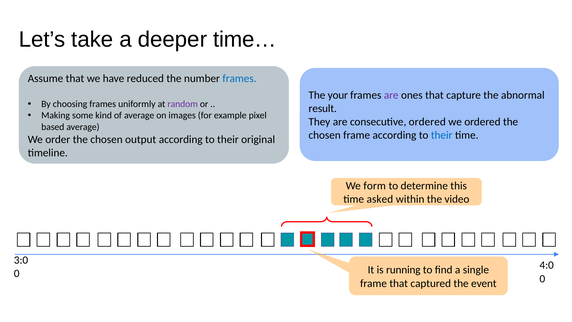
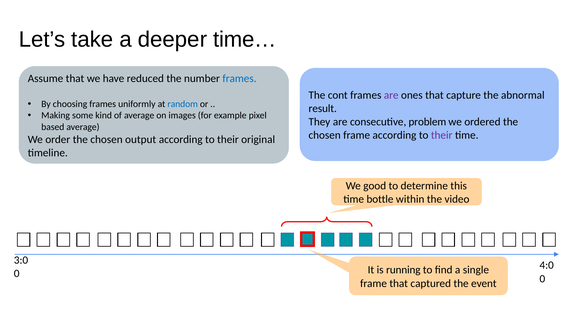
your: your -> cont
random colour: purple -> blue
consecutive ordered: ordered -> problem
their at (442, 135) colour: blue -> purple
form: form -> good
asked: asked -> bottle
